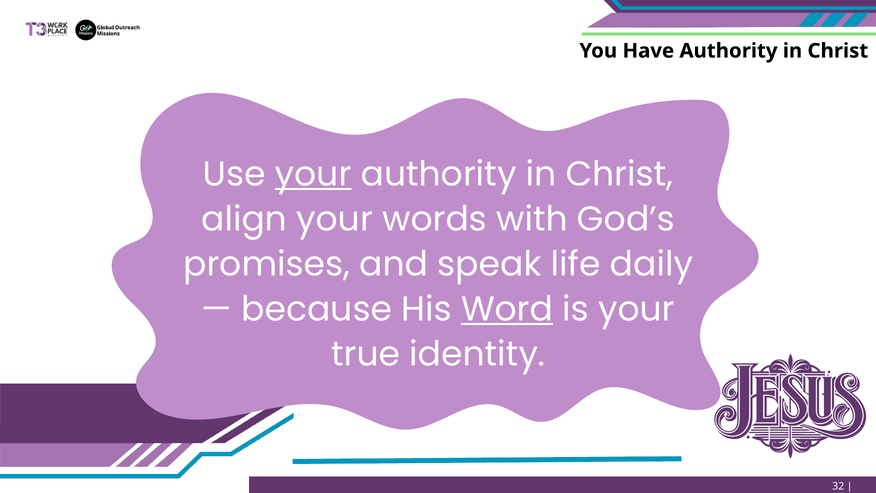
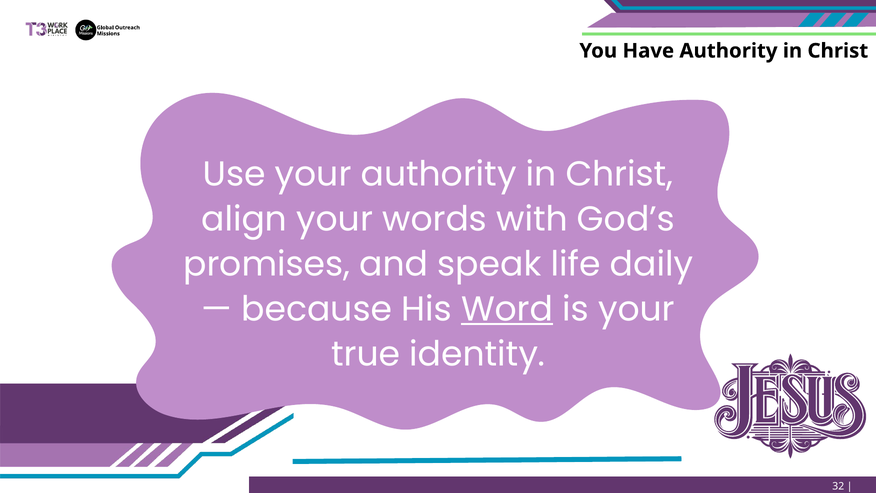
your at (313, 174) underline: present -> none
